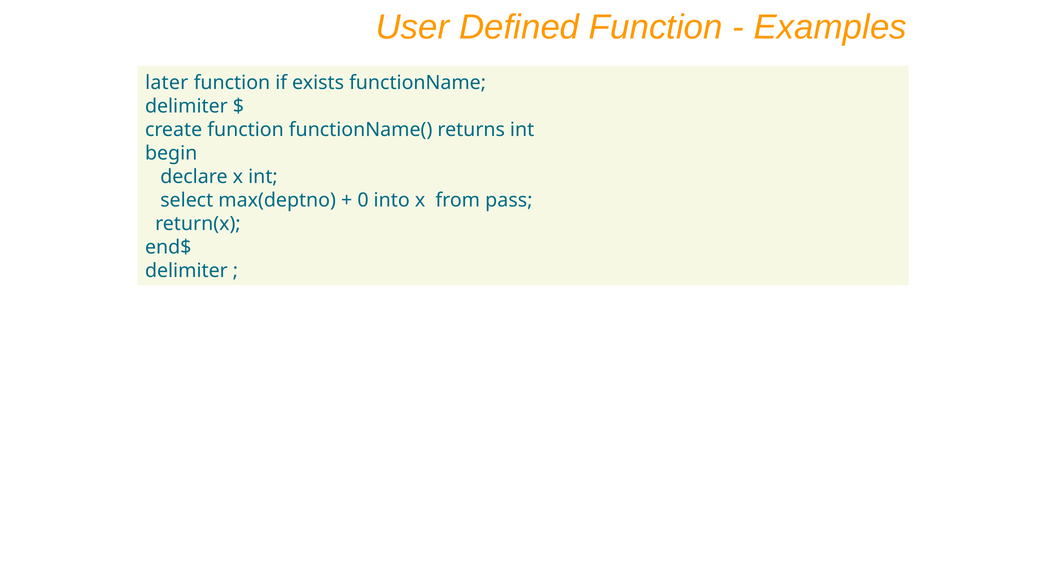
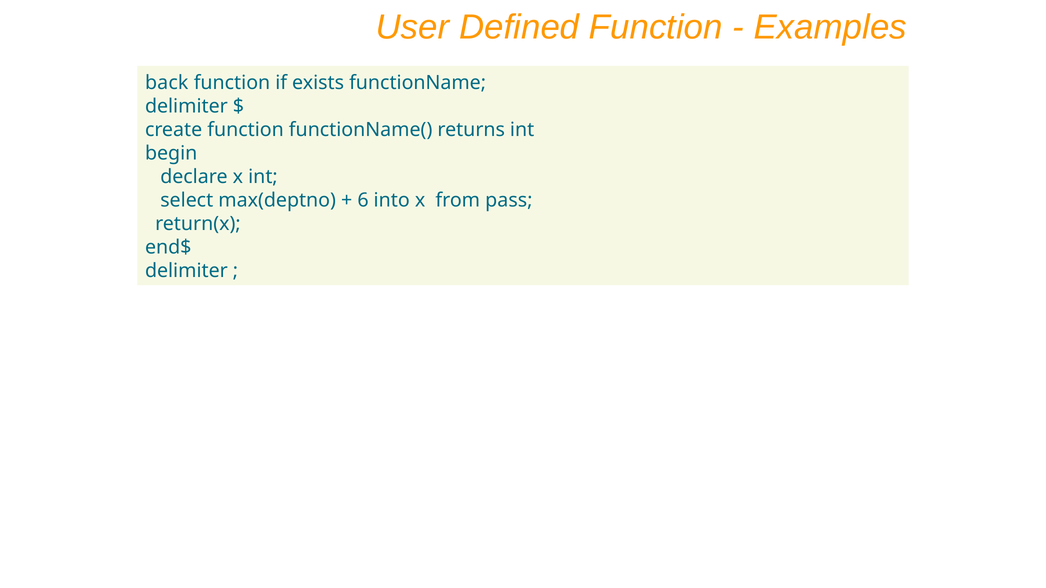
later: later -> back
0: 0 -> 6
